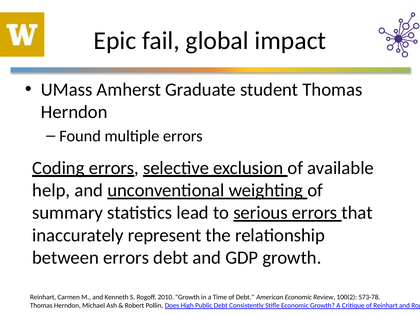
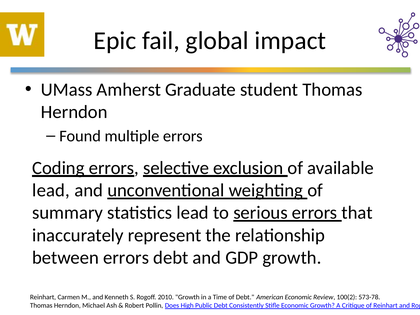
help at (51, 190): help -> lead
